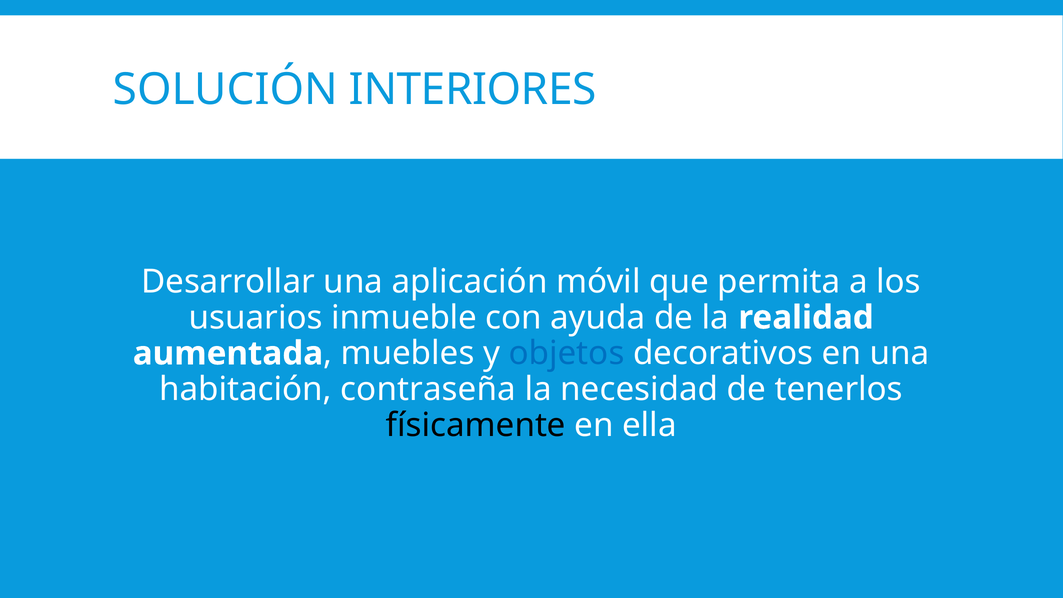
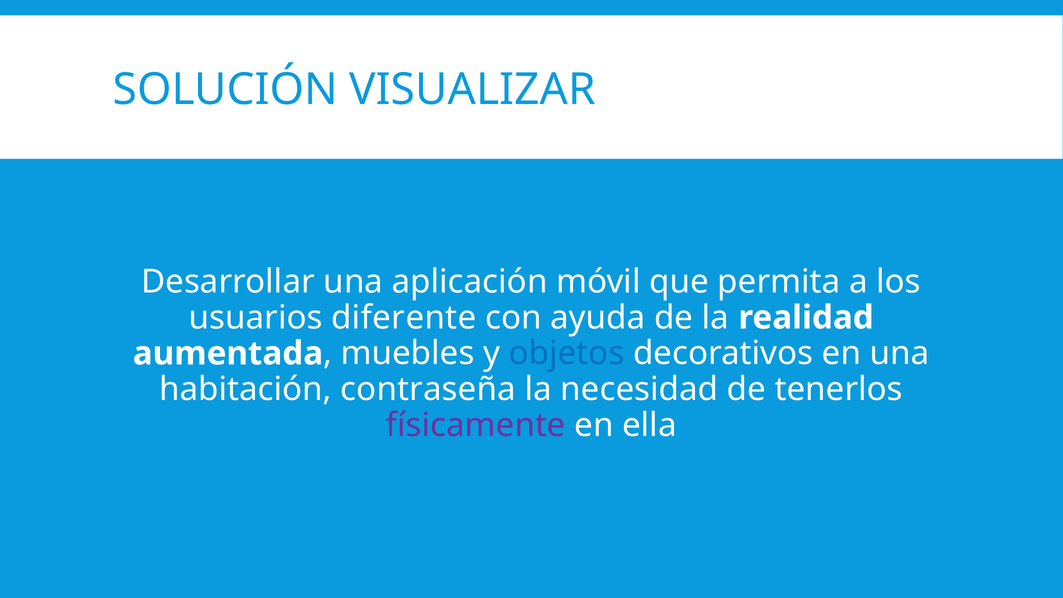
INTERIORES: INTERIORES -> VISUALIZAR
inmueble: inmueble -> diferente
físicamente colour: black -> purple
